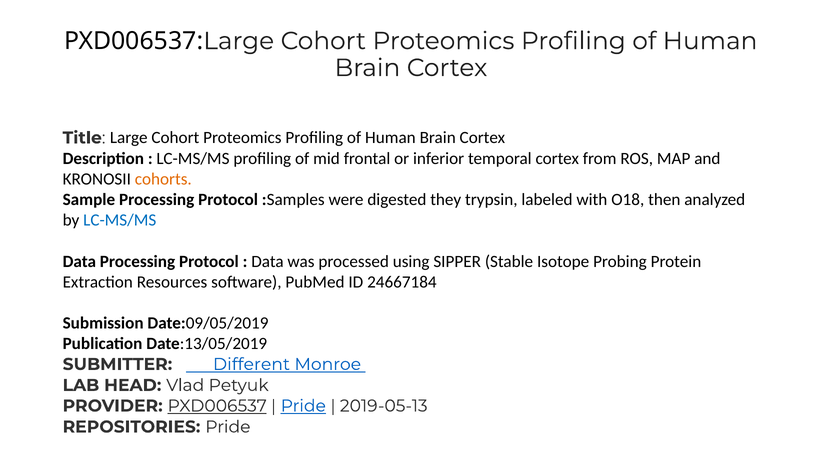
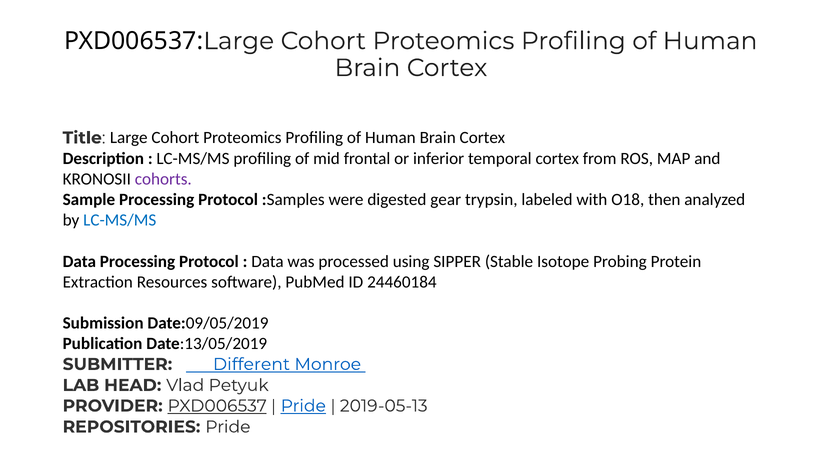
cohorts colour: orange -> purple
they: they -> gear
24667184: 24667184 -> 24460184
